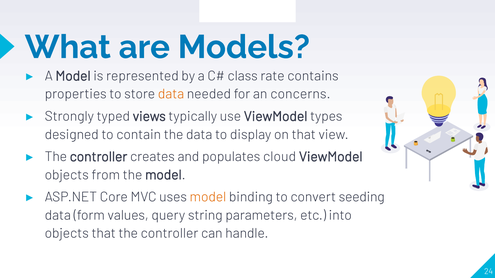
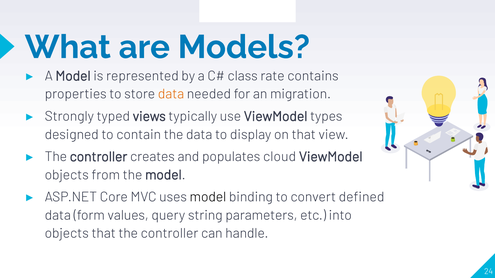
concerns: concerns -> migration
model at (208, 197) colour: orange -> black
seeding: seeding -> defined
